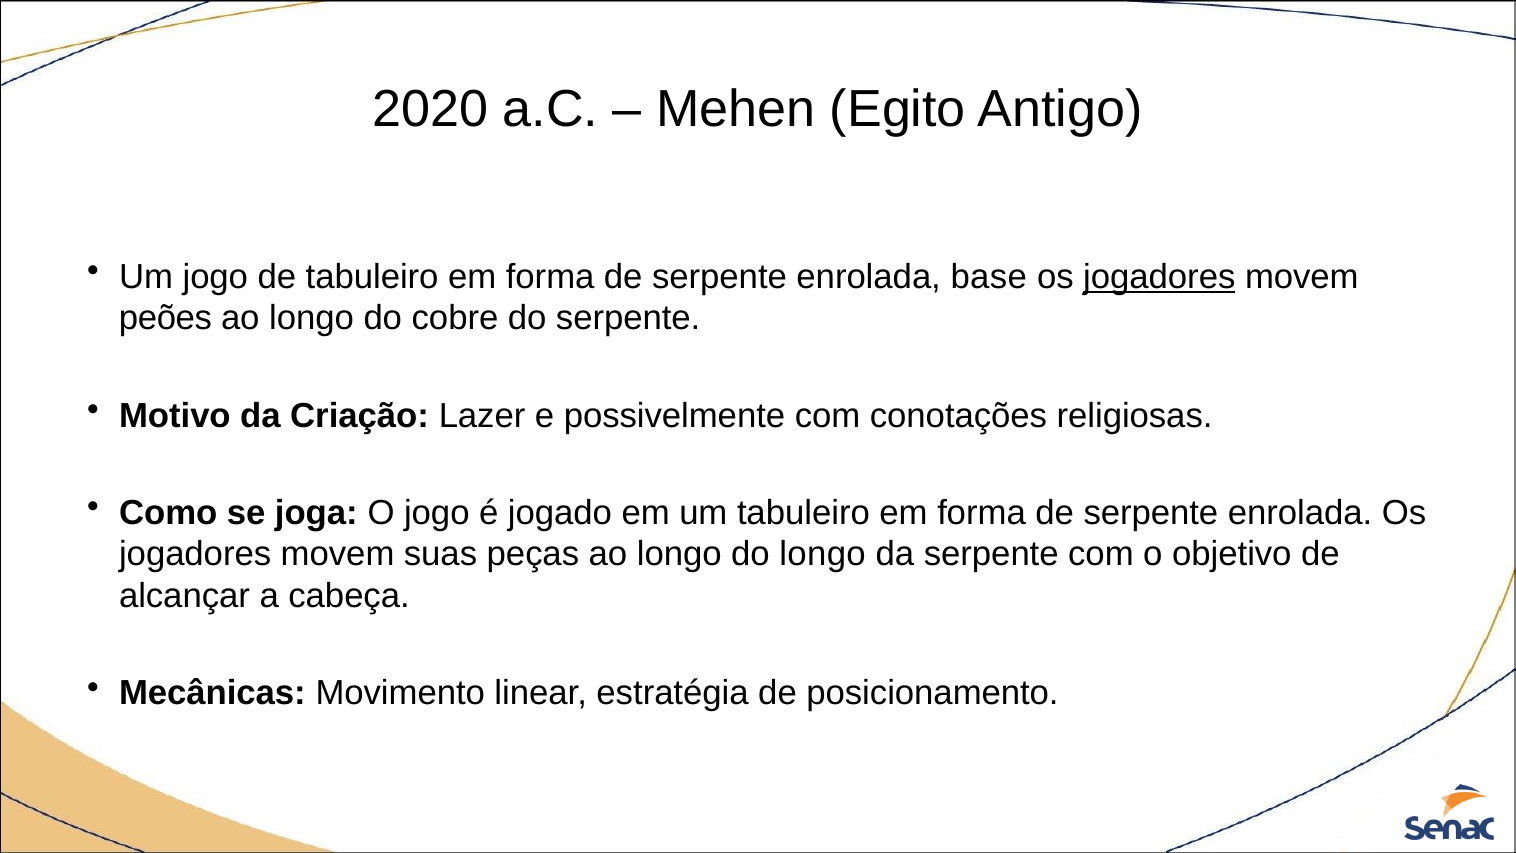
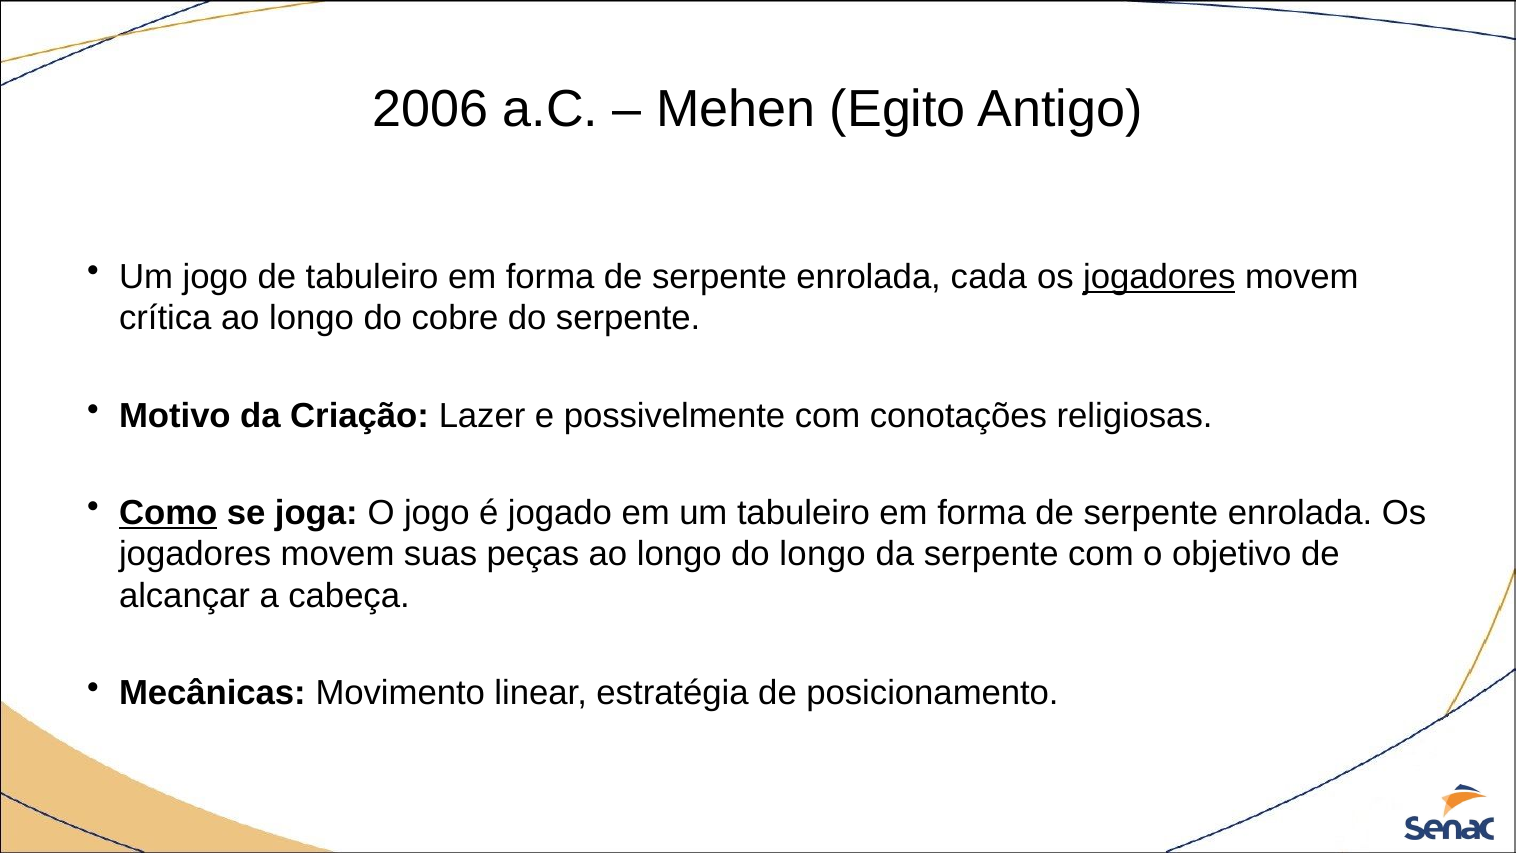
2020: 2020 -> 2006
base: base -> cada
peões: peões -> crítica
Como underline: none -> present
